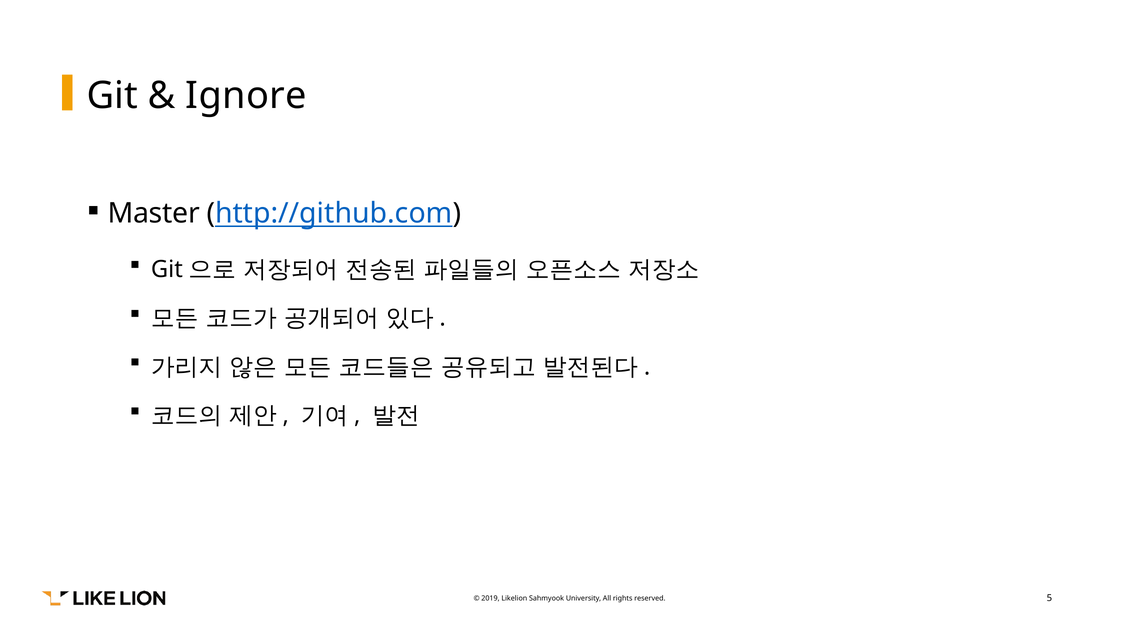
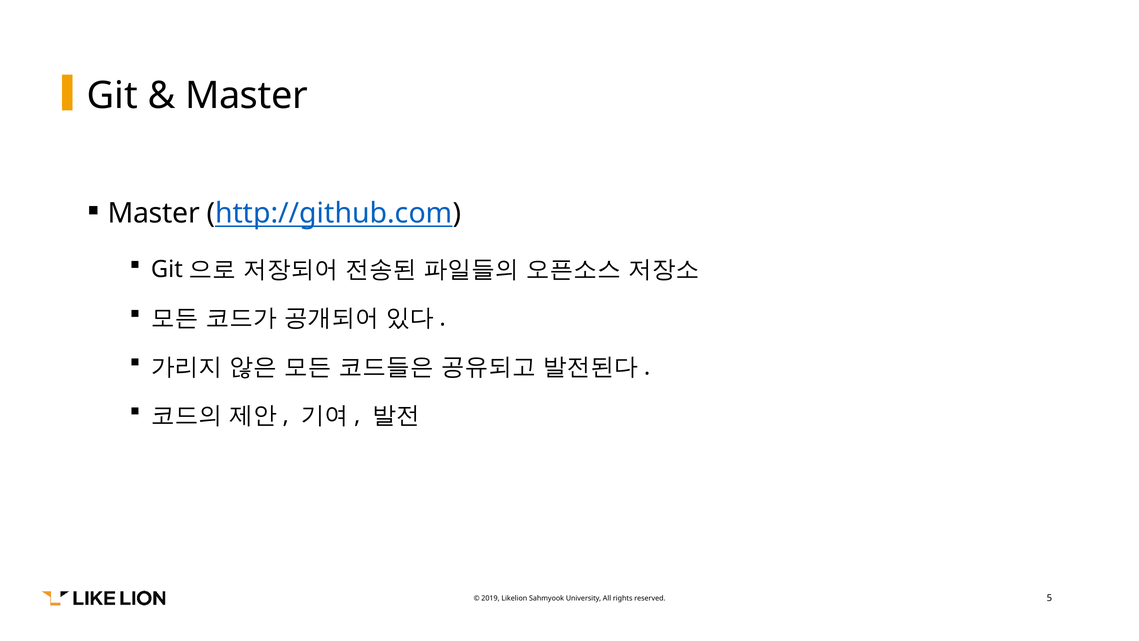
Ignore at (246, 96): Ignore -> Master
